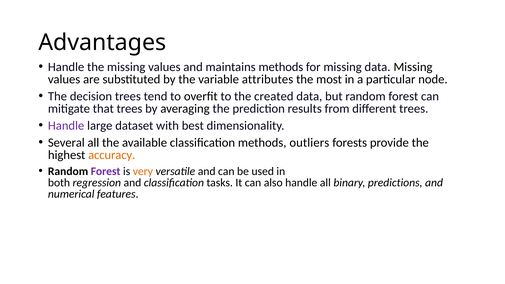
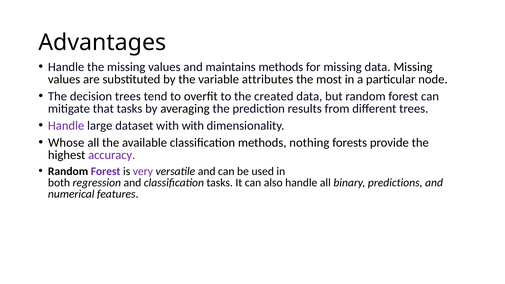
that trees: trees -> tasks
with best: best -> with
Several: Several -> Whose
outliers: outliers -> nothing
accuracy colour: orange -> purple
very colour: orange -> purple
